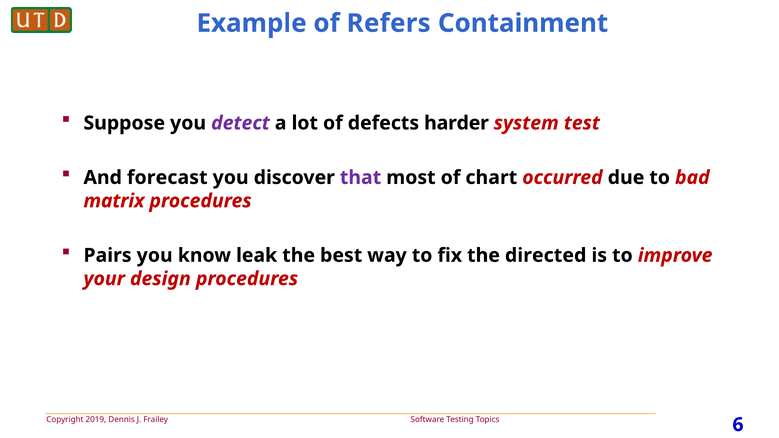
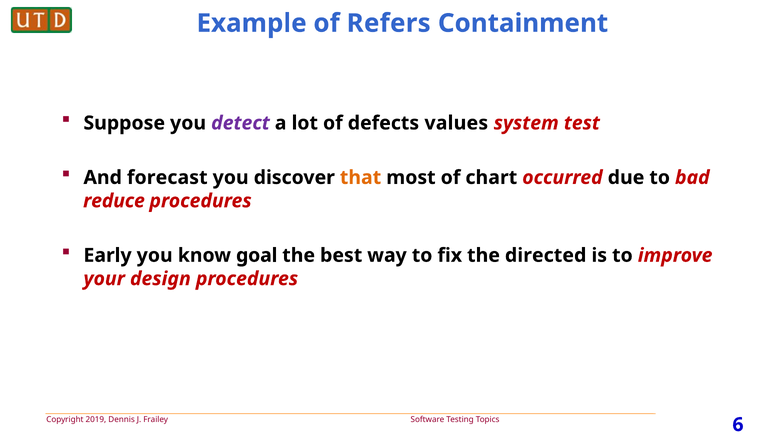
harder: harder -> values
that colour: purple -> orange
matrix: matrix -> reduce
Pairs: Pairs -> Early
leak: leak -> goal
